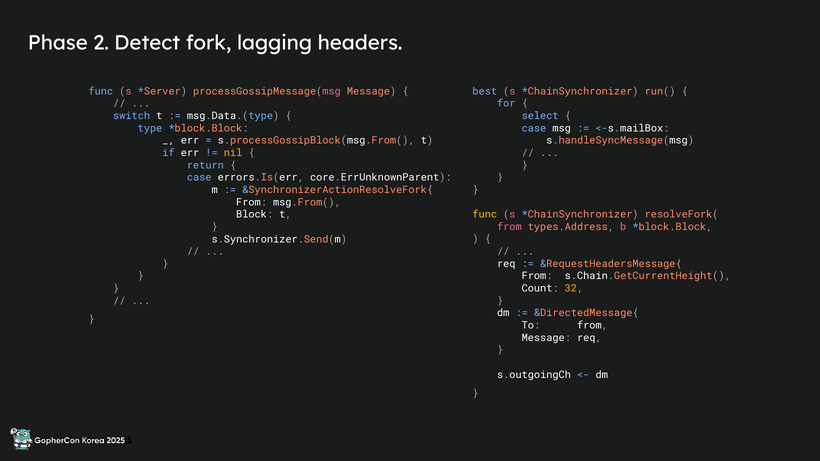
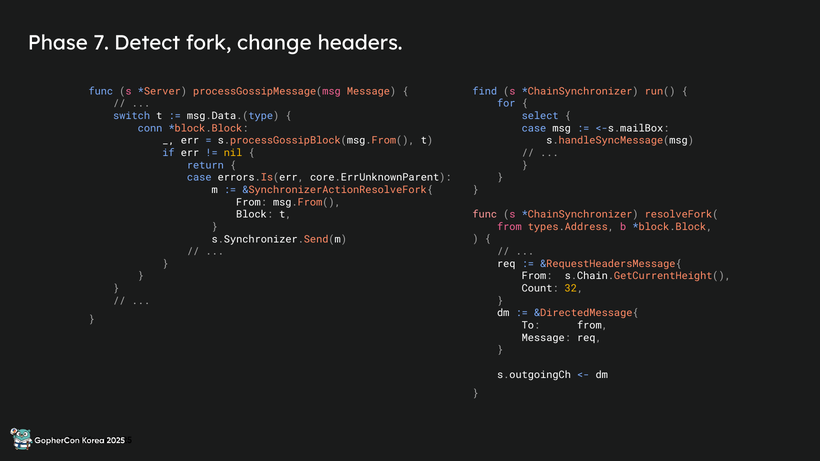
2: 2 -> 7
lagging: lagging -> change
best: best -> find
type: type -> conn
func at (485, 215) colour: yellow -> pink
